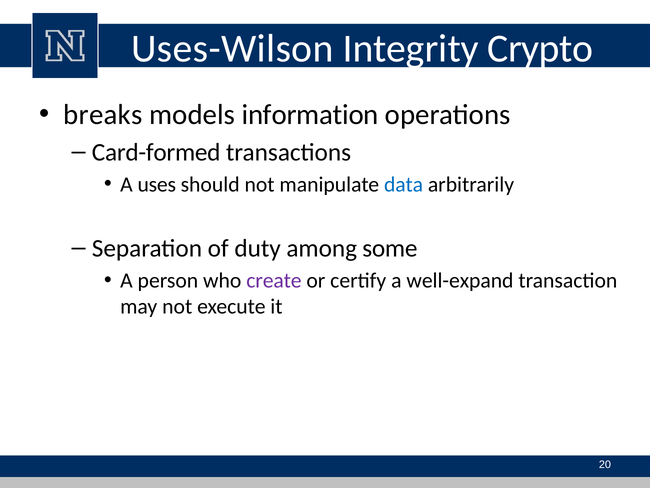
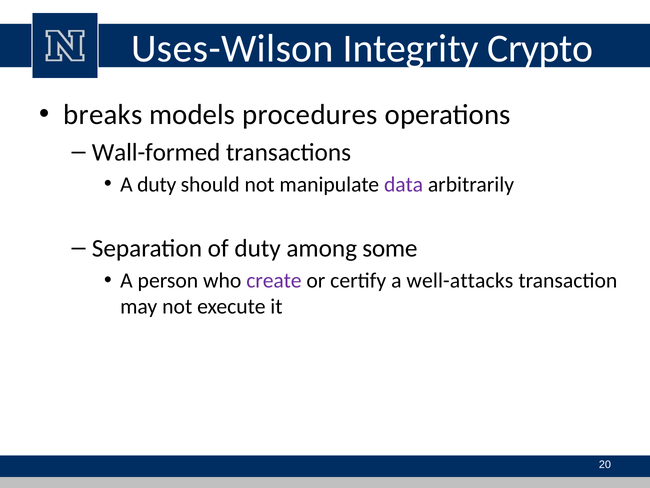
information: information -> procedures
Card-formed: Card-formed -> Wall-formed
A uses: uses -> duty
data colour: blue -> purple
well-expand: well-expand -> well-attacks
